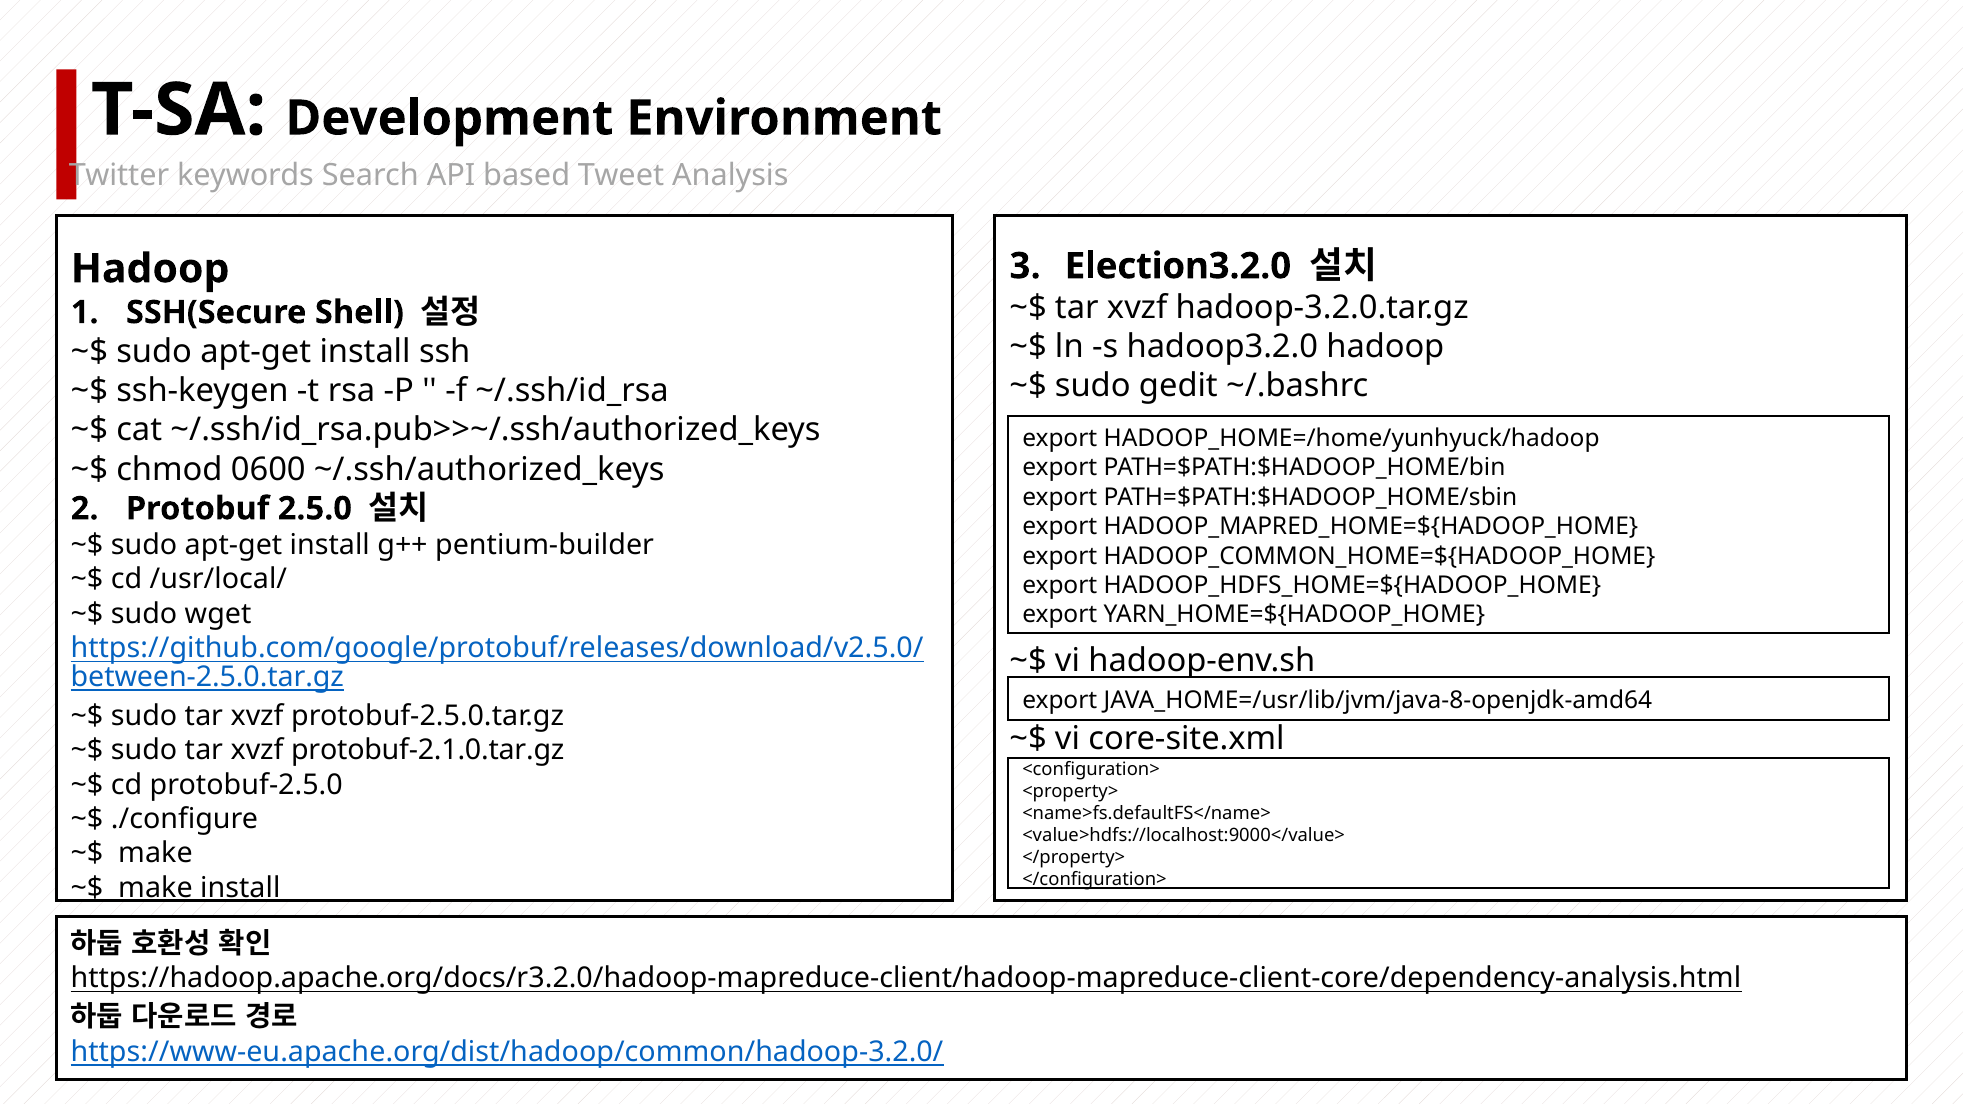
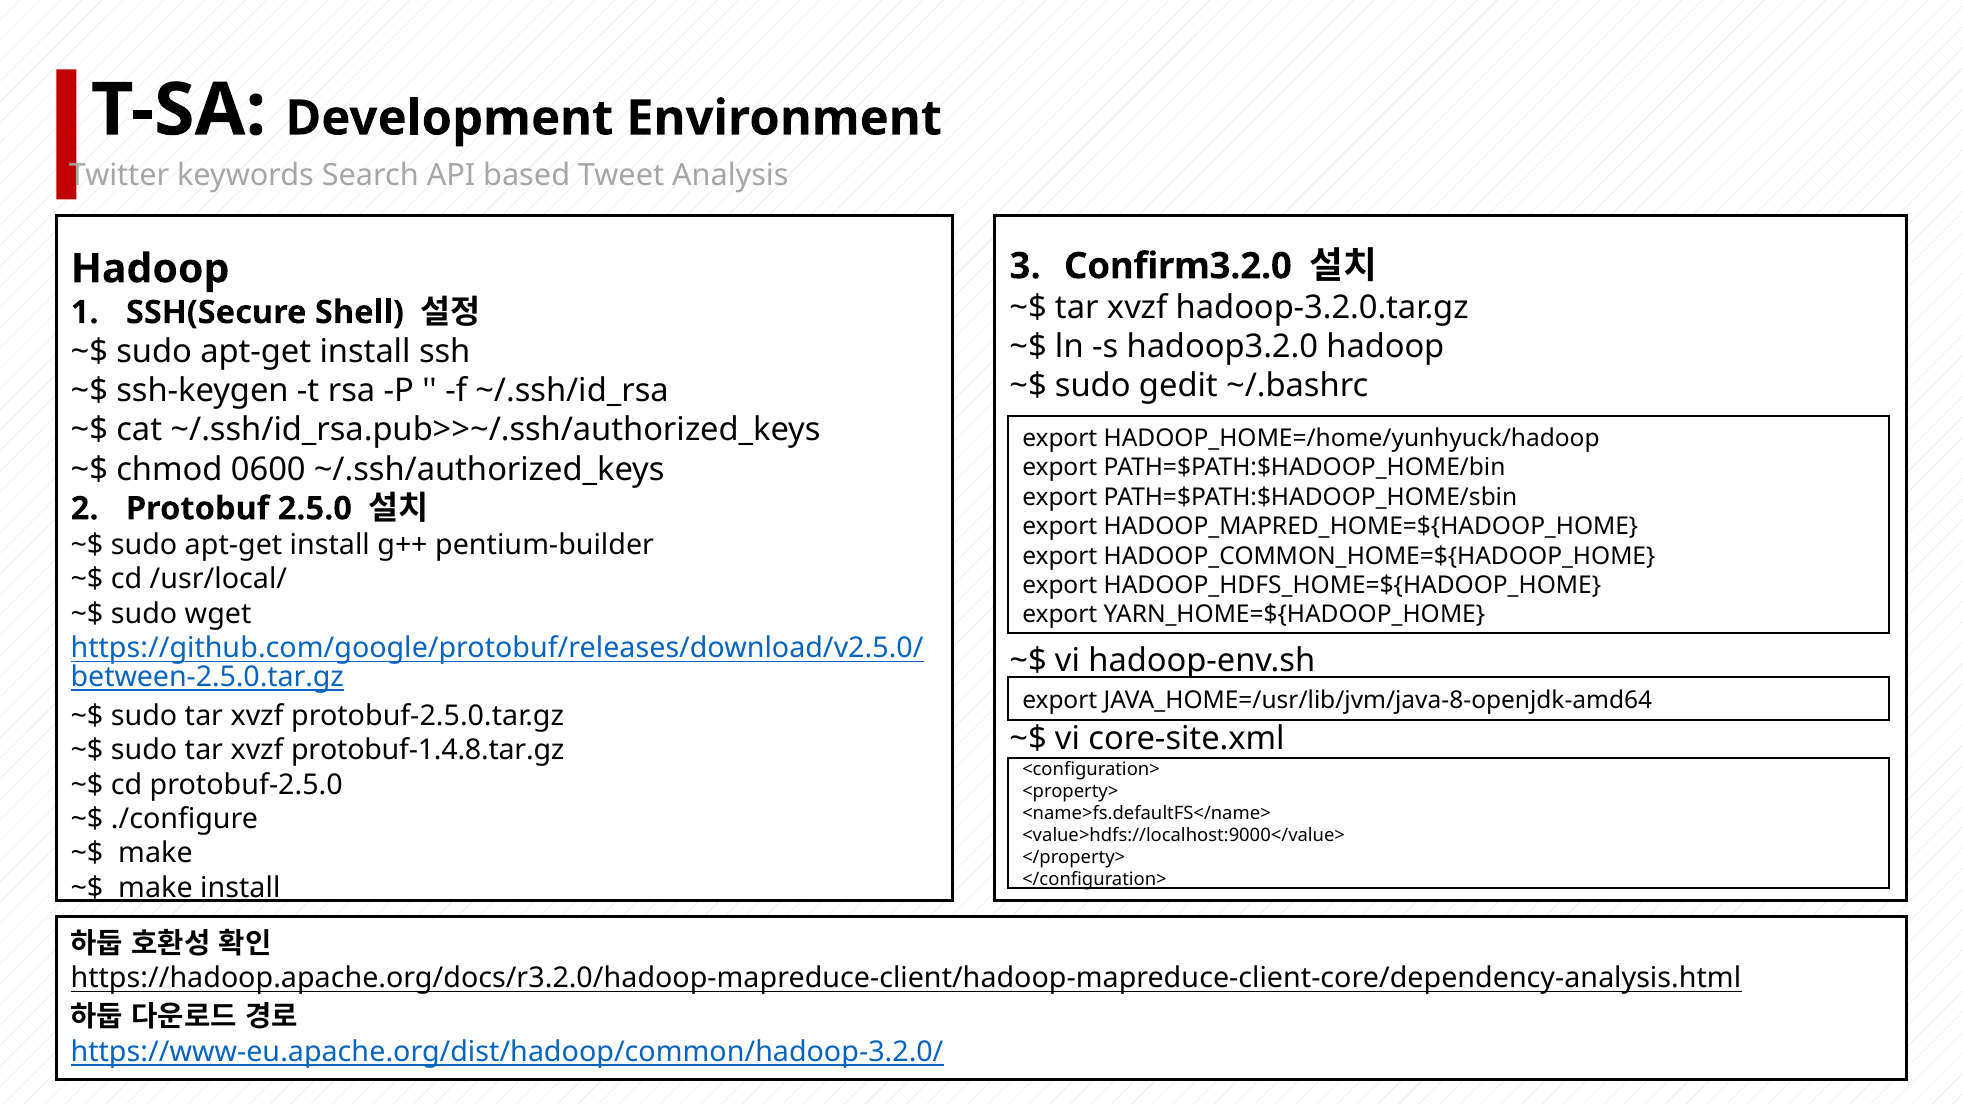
Election3.2.0: Election3.2.0 -> Confirm3.2.0
protobuf-2.1.0.tar.gz: protobuf-2.1.0.tar.gz -> protobuf-1.4.8.tar.gz
